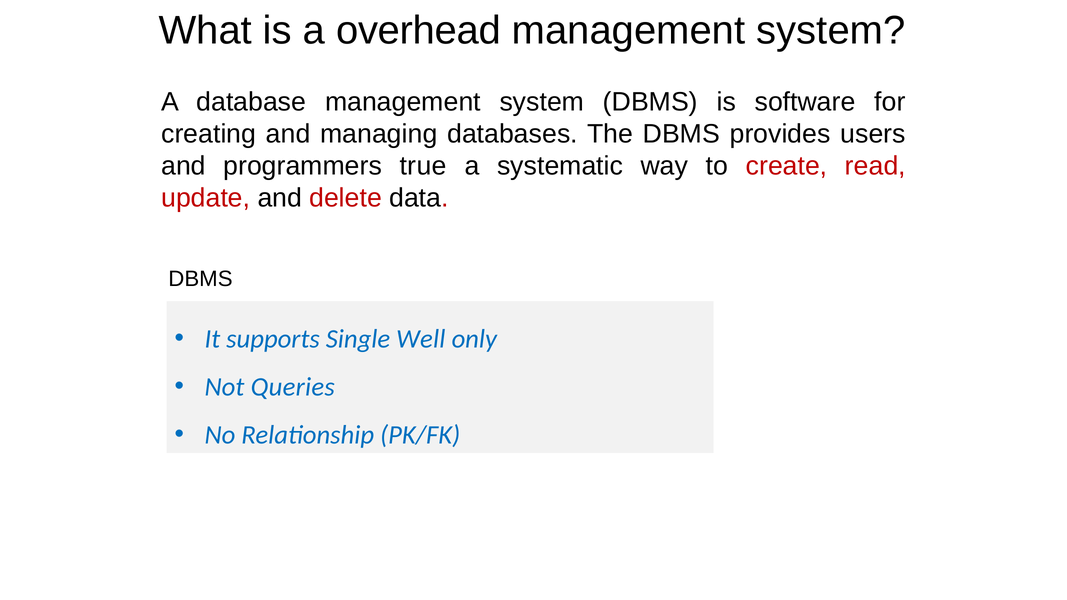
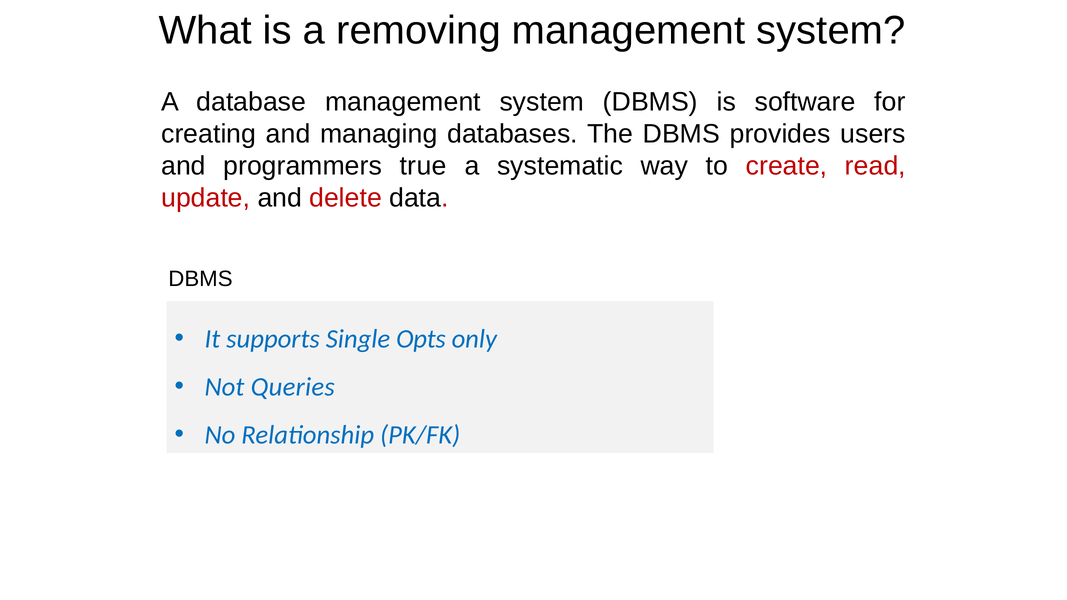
overhead: overhead -> removing
Well: Well -> Opts
